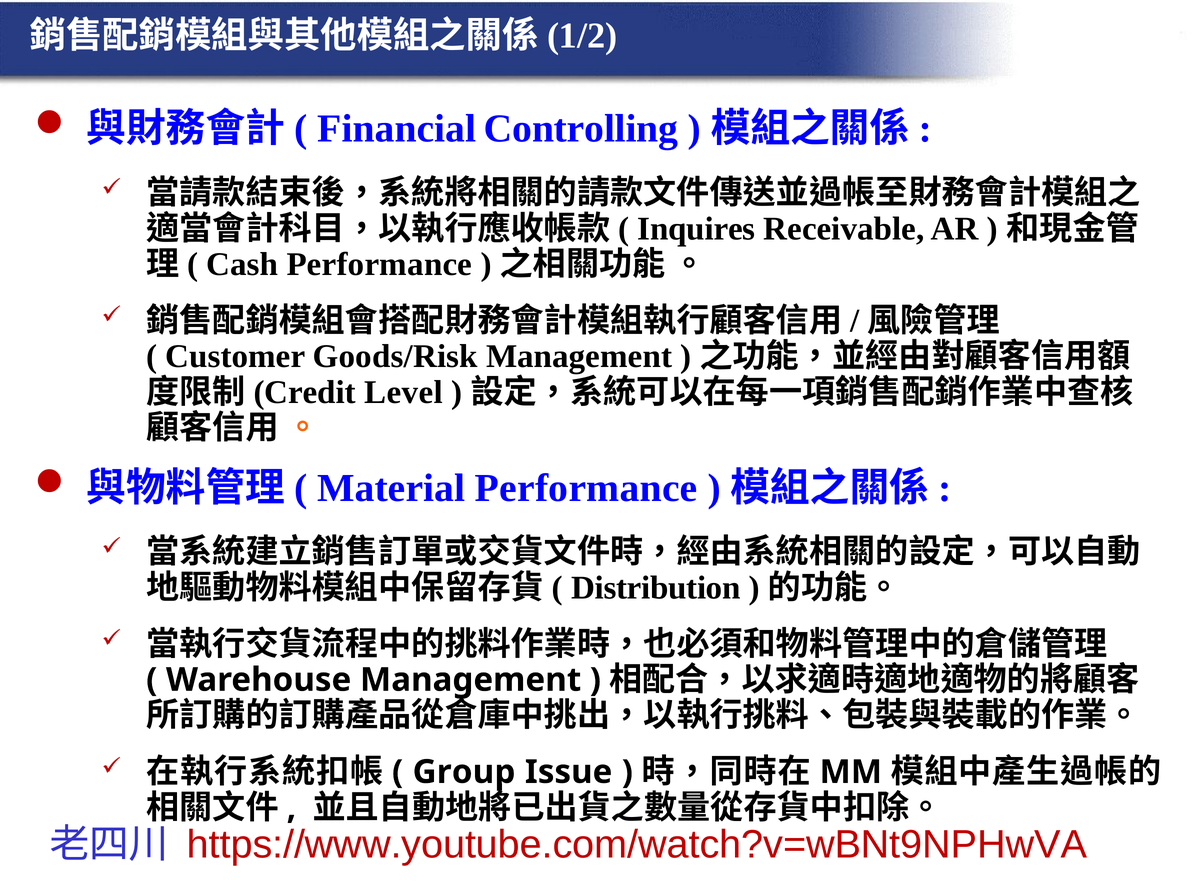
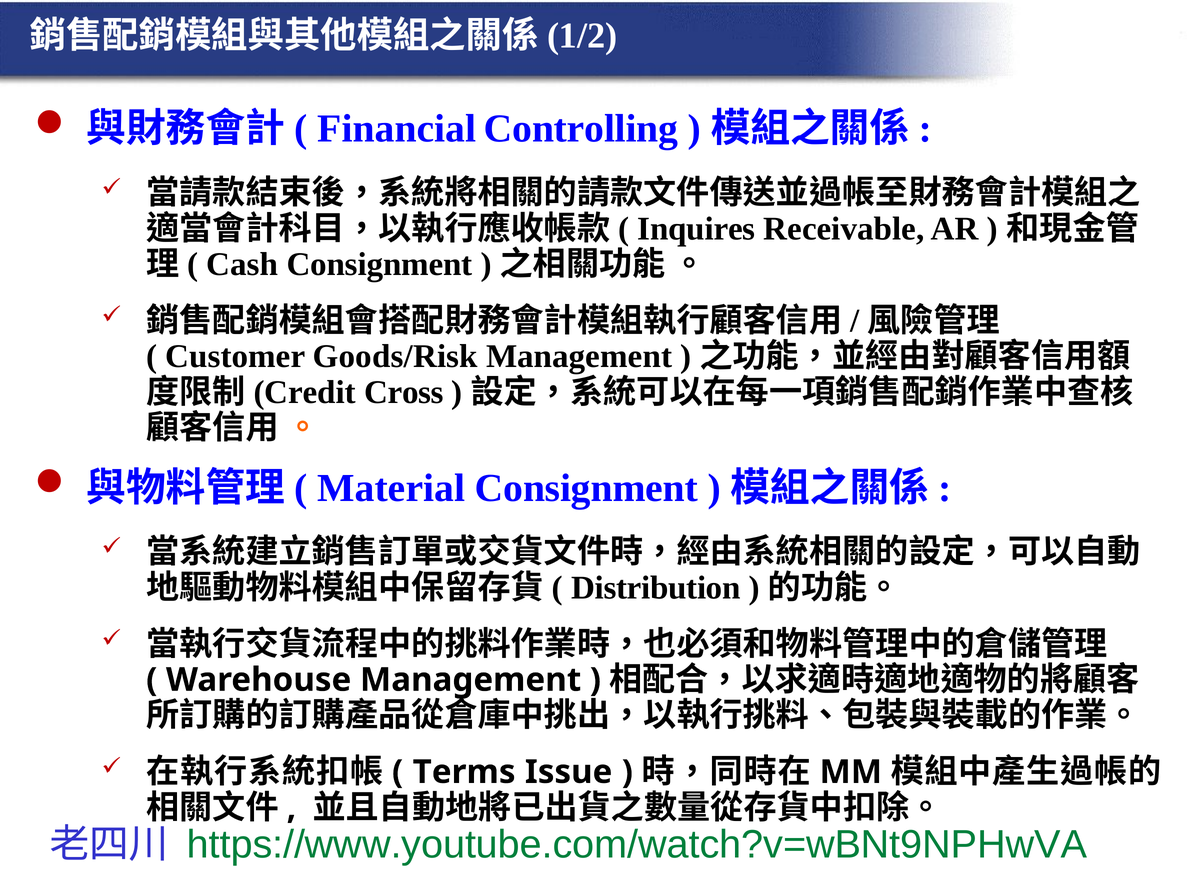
Cash Performance: Performance -> Consignment
Level: Level -> Cross
Material Performance: Performance -> Consignment
Group: Group -> Terms
https://www.youtube.com/watch?v=wBNt9NPHwVA colour: red -> green
